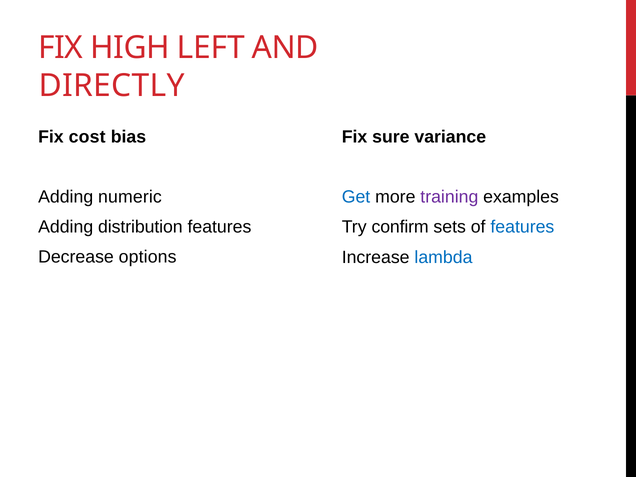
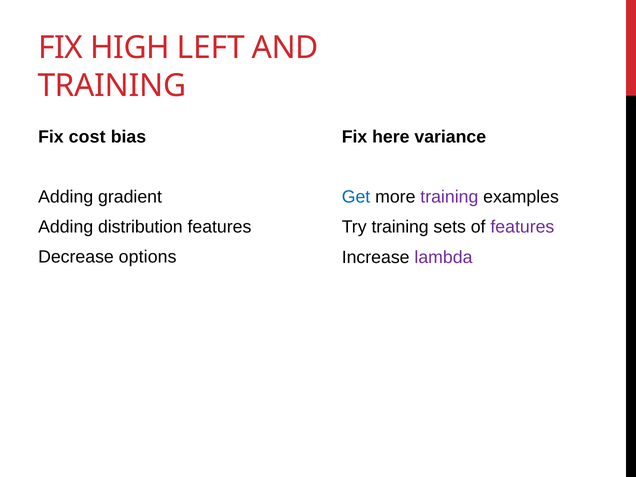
DIRECTLY at (112, 86): DIRECTLY -> TRAINING
sure: sure -> here
numeric: numeric -> gradient
Try confirm: confirm -> training
features at (522, 227) colour: blue -> purple
lambda colour: blue -> purple
